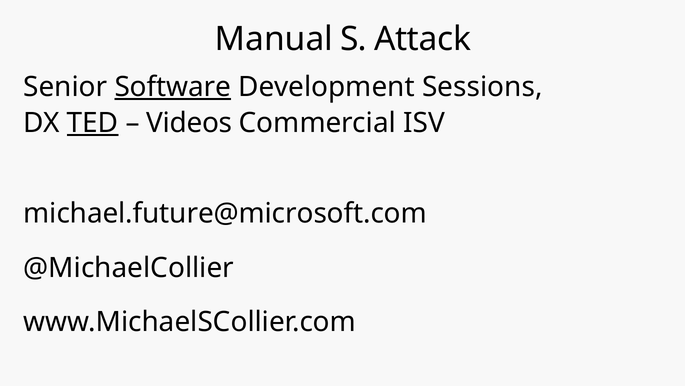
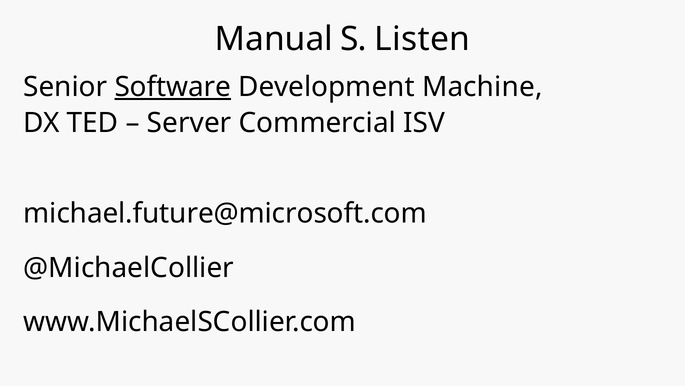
Attack: Attack -> Listen
Sessions: Sessions -> Machine
TED underline: present -> none
Videos: Videos -> Server
